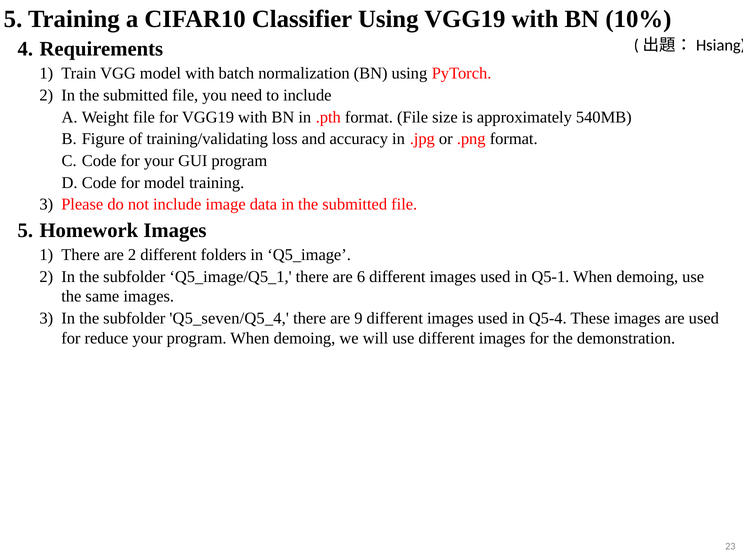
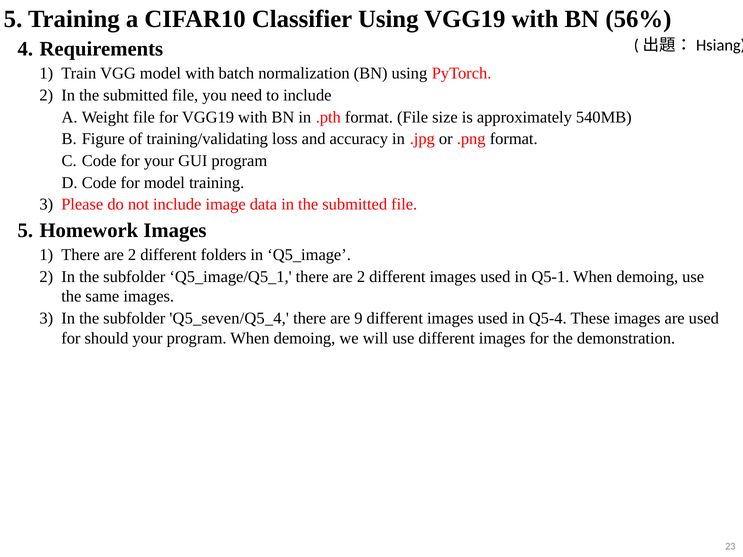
10%: 10% -> 56%
Q5_image/Q5_1 there are 6: 6 -> 2
reduce: reduce -> should
